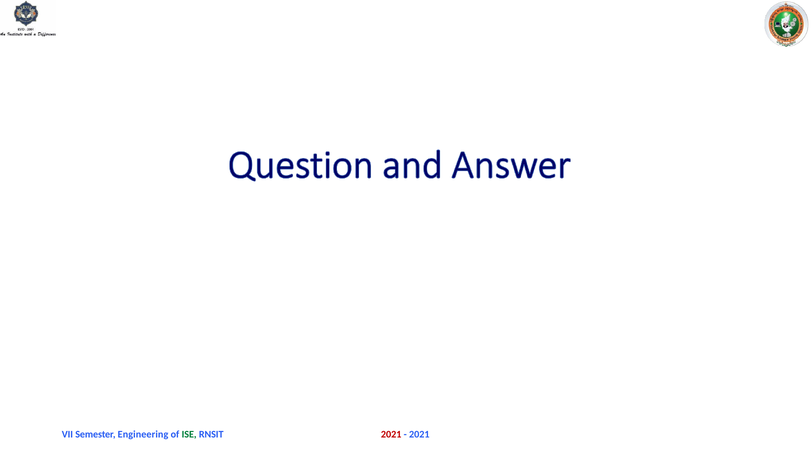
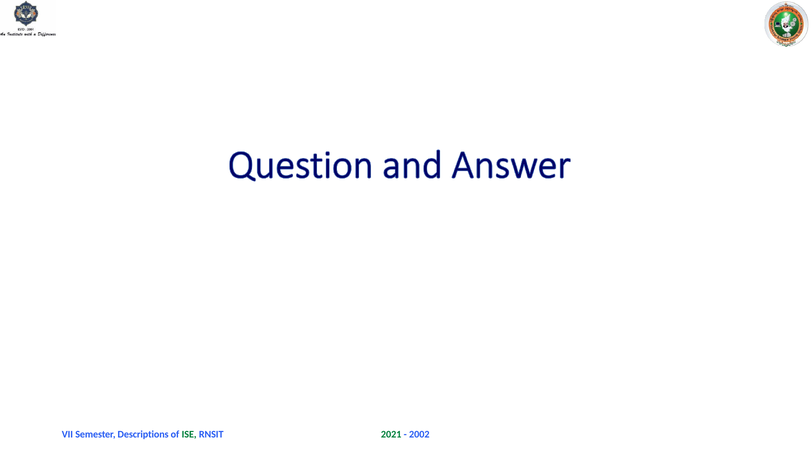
Engineering: Engineering -> Descriptions
2021 at (391, 435) colour: red -> green
2021 at (419, 435): 2021 -> 2002
